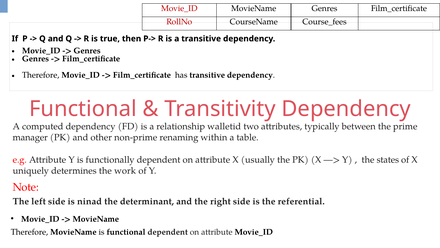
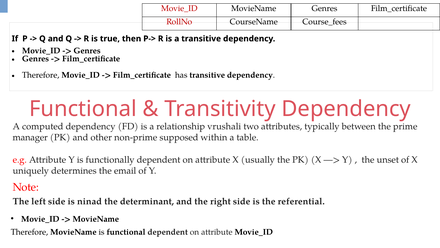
walletid: walletid -> vrushali
renaming: renaming -> supposed
states: states -> unset
work: work -> email
